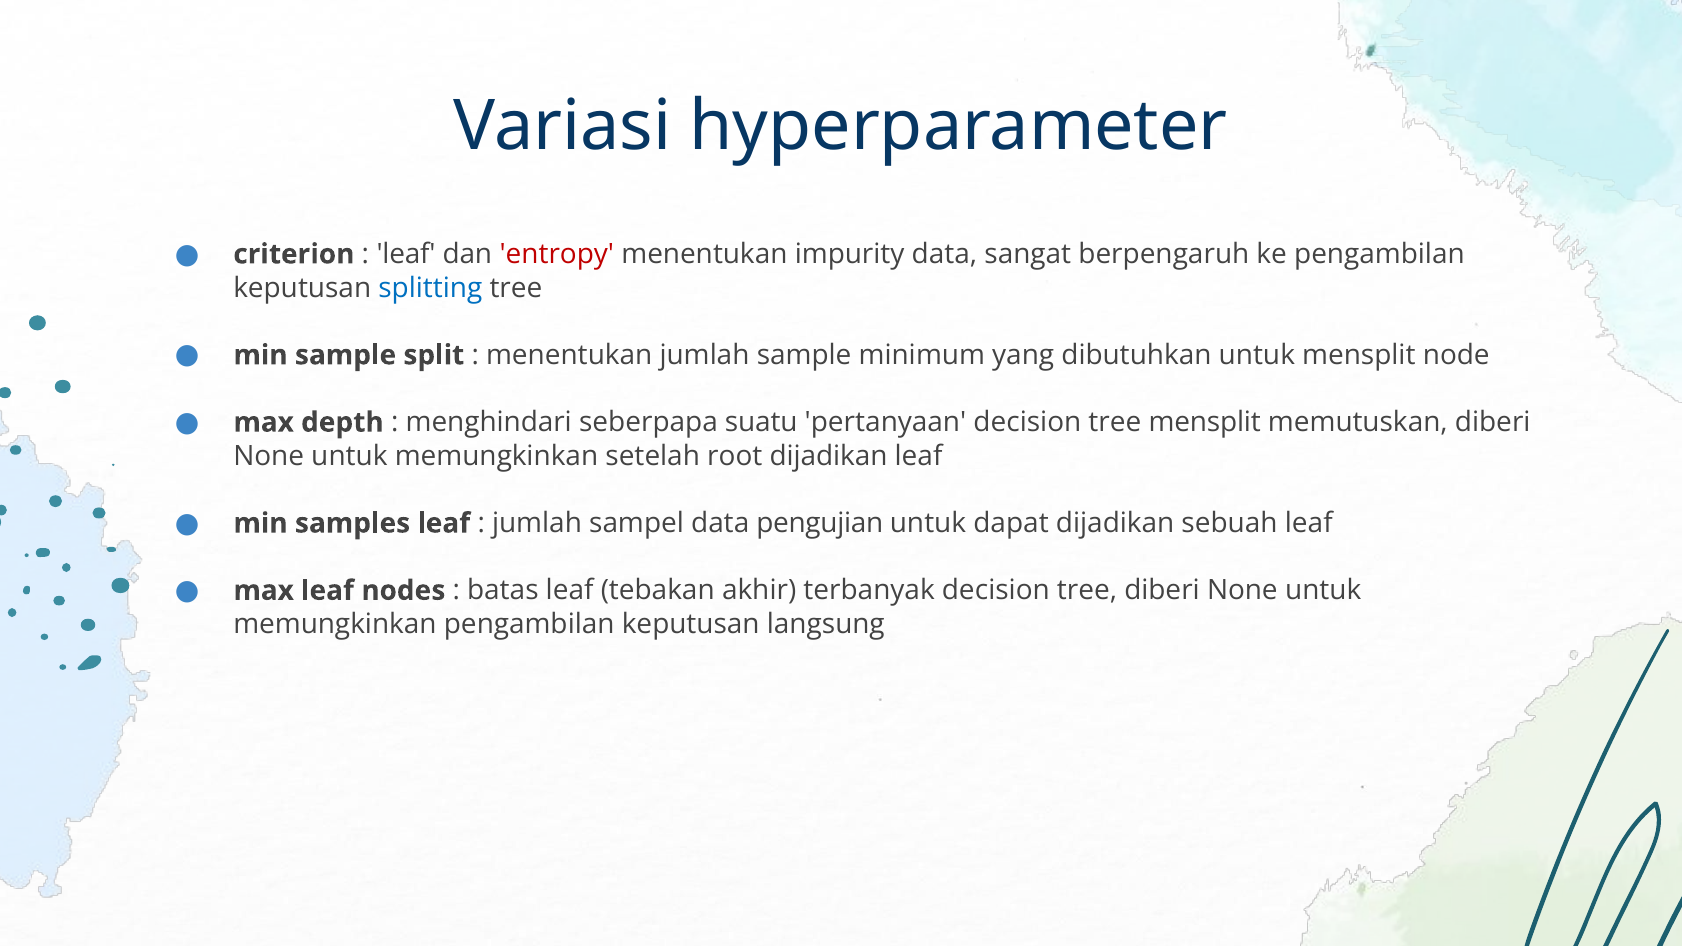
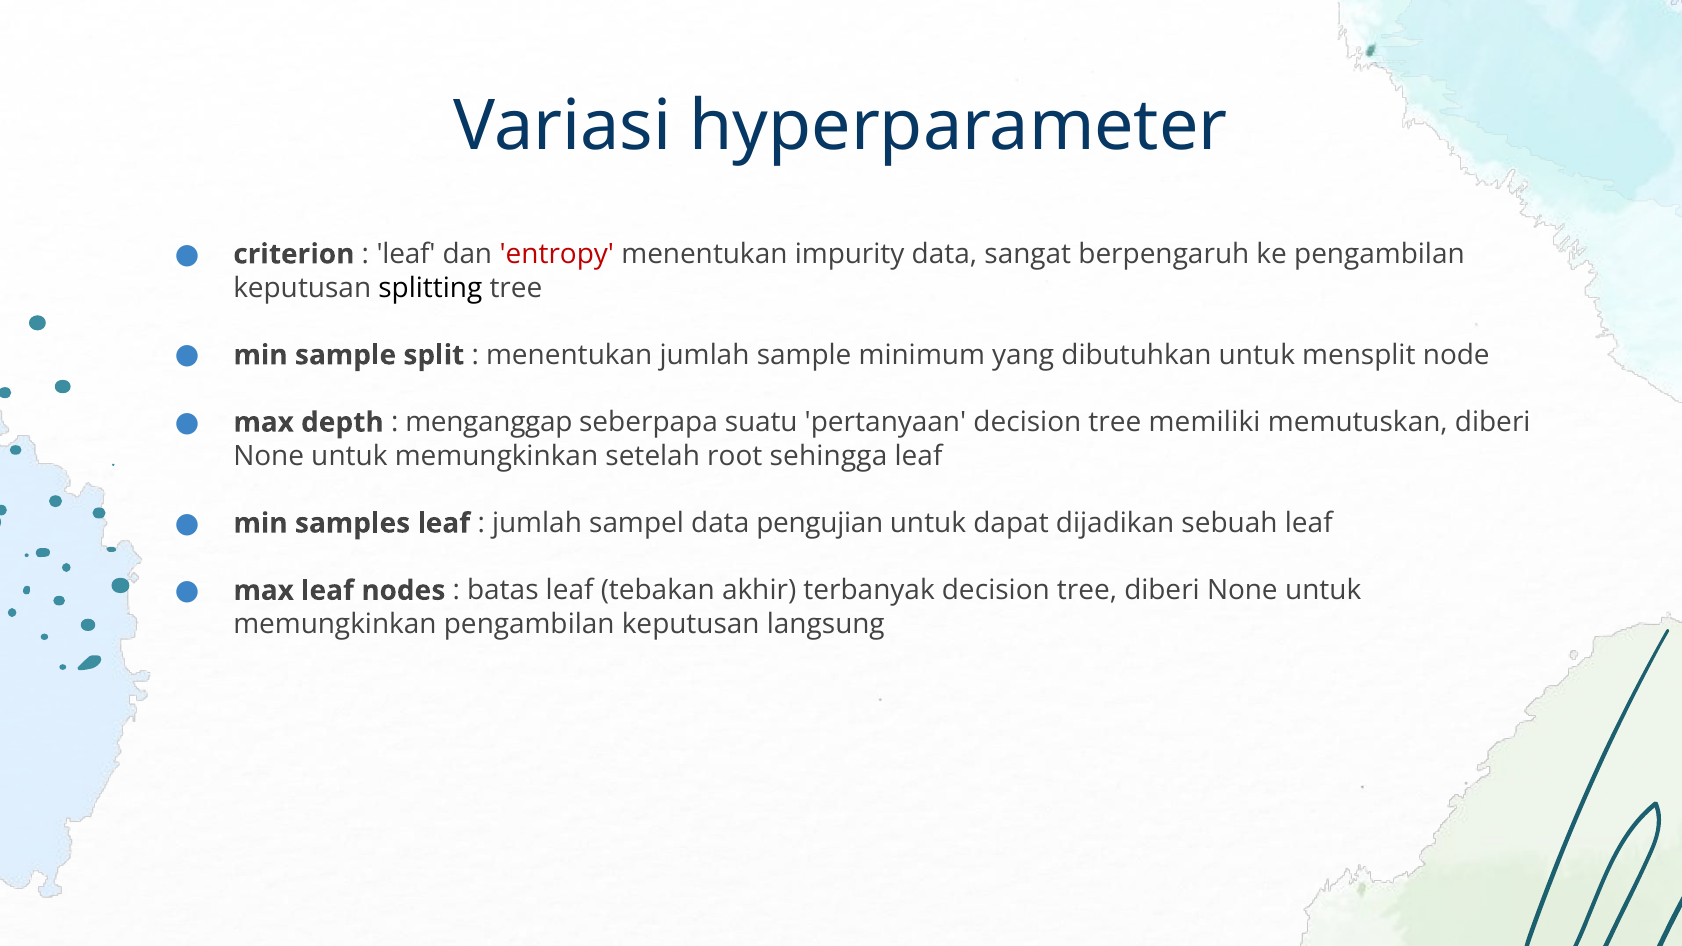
splitting colour: blue -> black
menghindari: menghindari -> menganggap
tree mensplit: mensplit -> memiliki
root dijadikan: dijadikan -> sehingga
